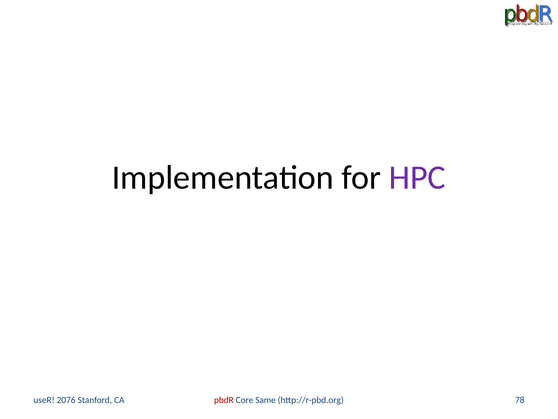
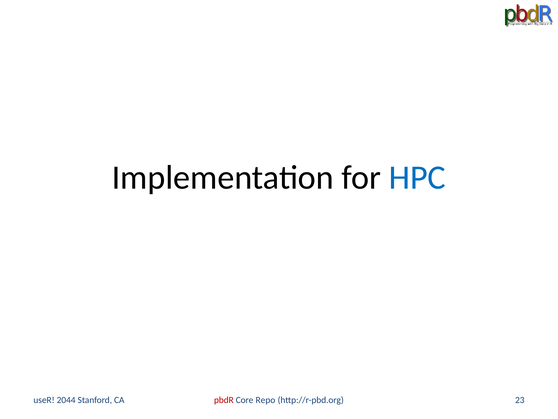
HPC colour: purple -> blue
Same: Same -> Repo
78: 78 -> 23
2076: 2076 -> 2044
